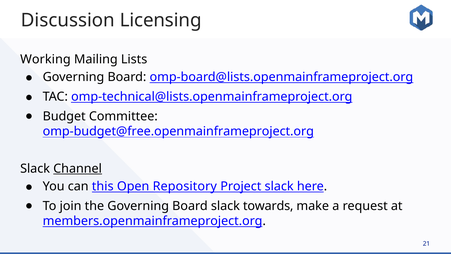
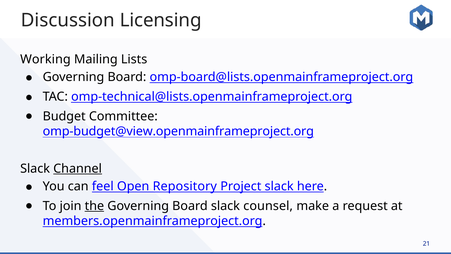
omp-budget@free.openmainframeproject.org: omp-budget@free.openmainframeproject.org -> omp-budget@view.openmainframeproject.org
this: this -> feel
the underline: none -> present
towards: towards -> counsel
